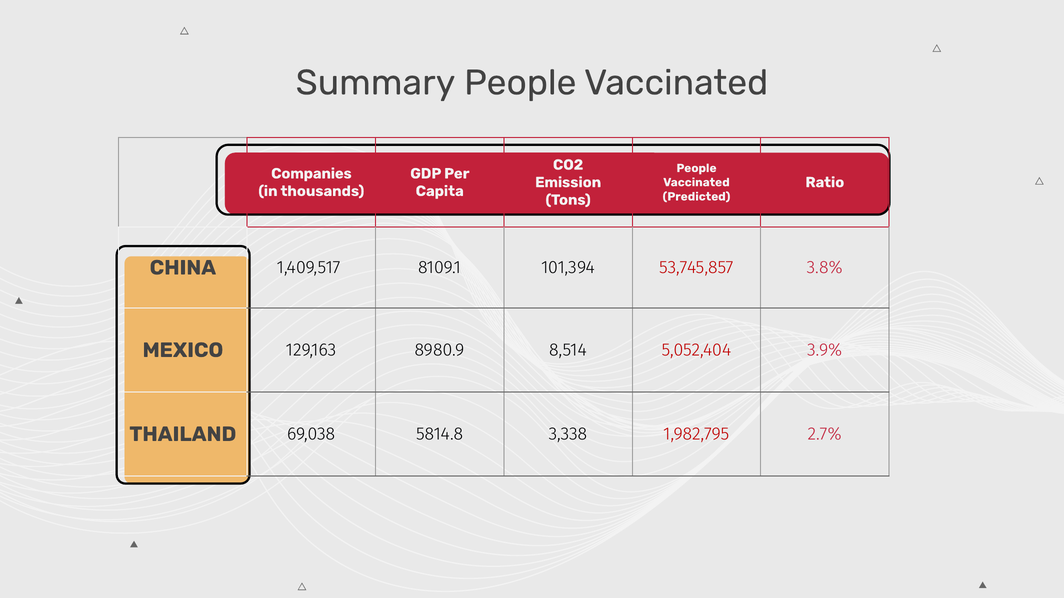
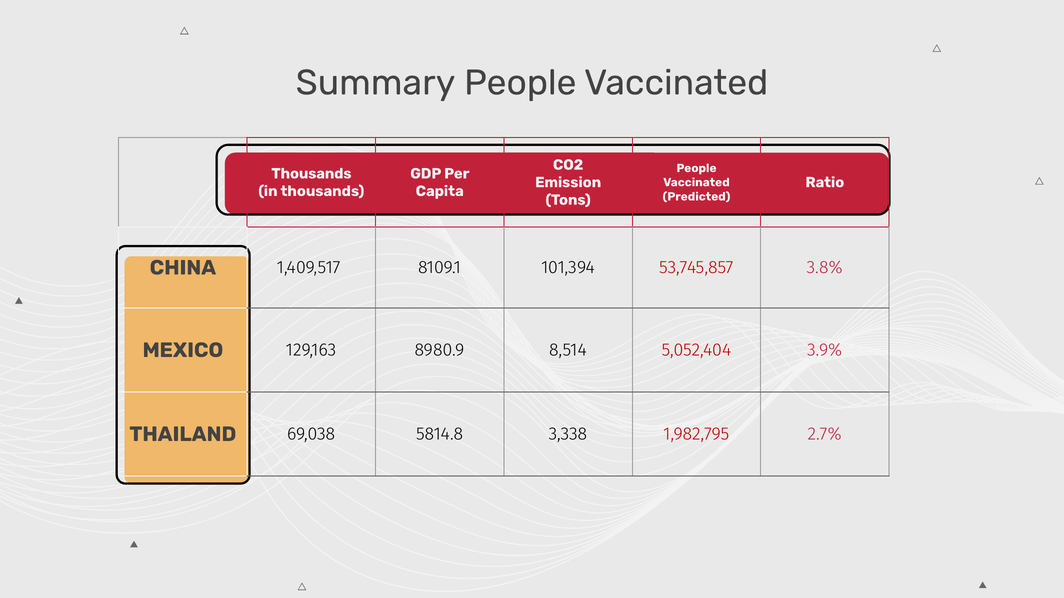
Companies at (311, 174): Companies -> Thousands
